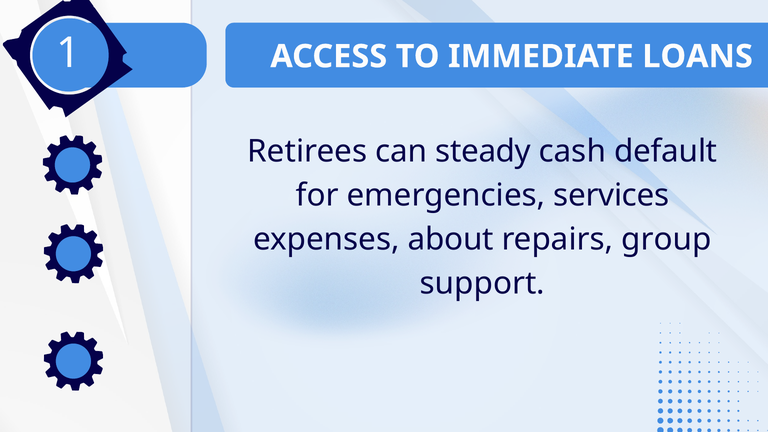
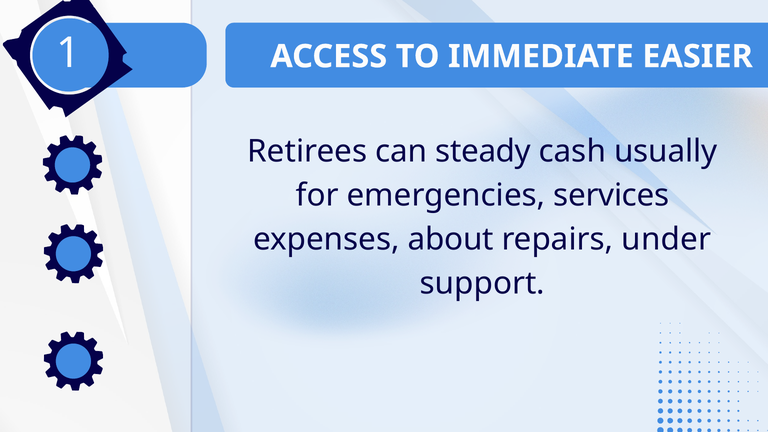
LOANS: LOANS -> EASIER
default: default -> usually
group: group -> under
